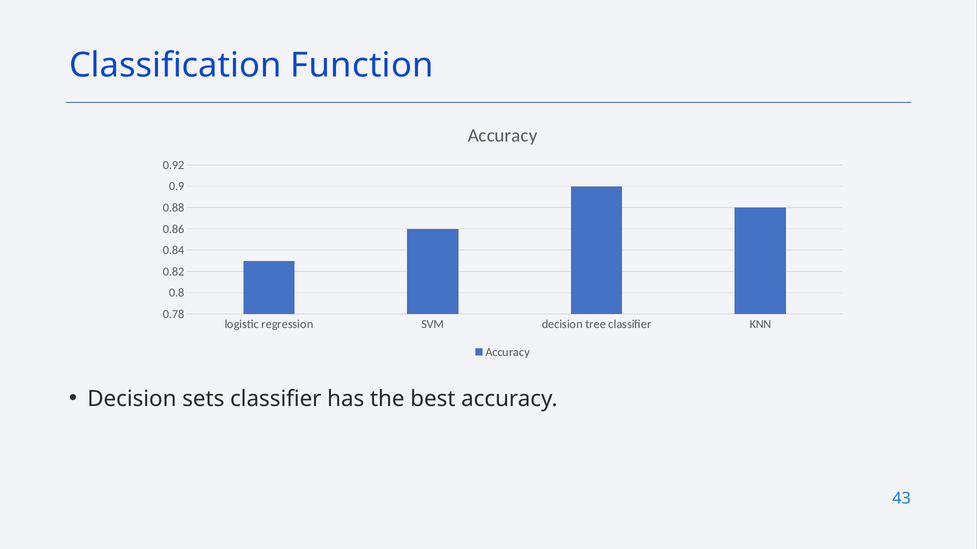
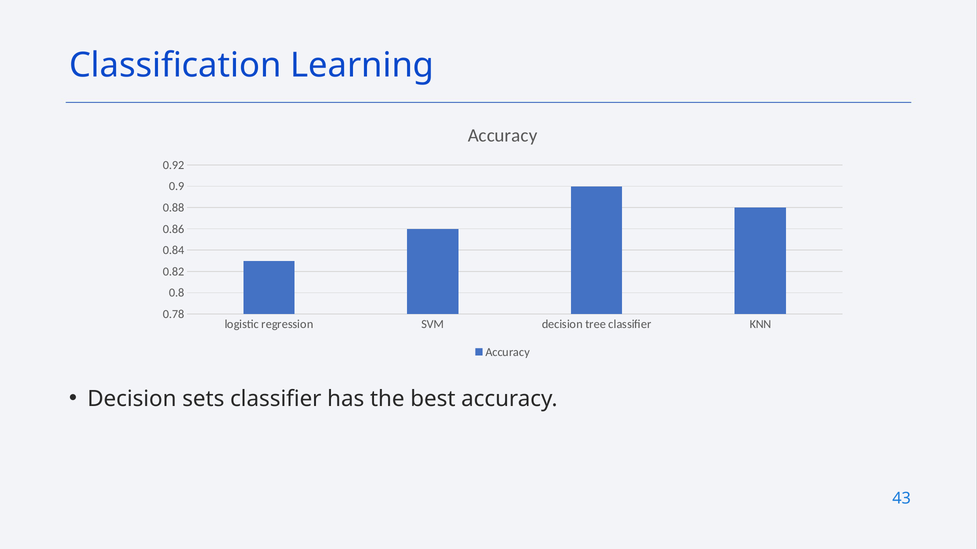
Function: Function -> Learning
